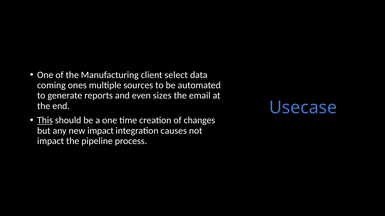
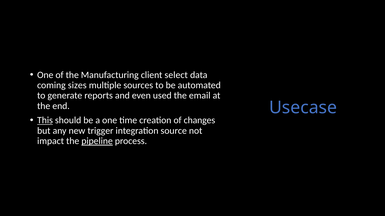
ones: ones -> sizes
sizes: sizes -> used
new impact: impact -> trigger
causes: causes -> source
pipeline underline: none -> present
